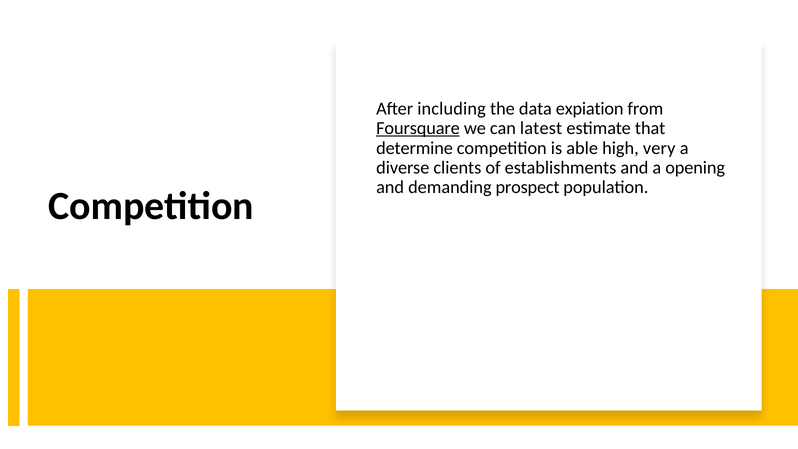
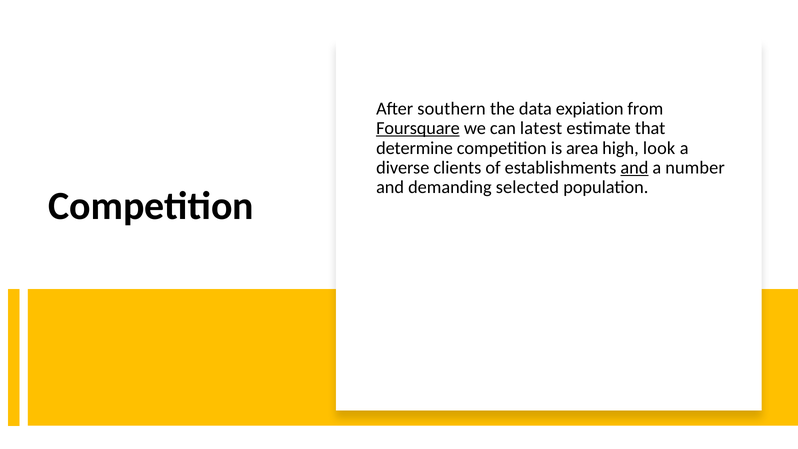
including: including -> southern
able: able -> area
very: very -> look
and at (634, 168) underline: none -> present
opening: opening -> number
prospect: prospect -> selected
